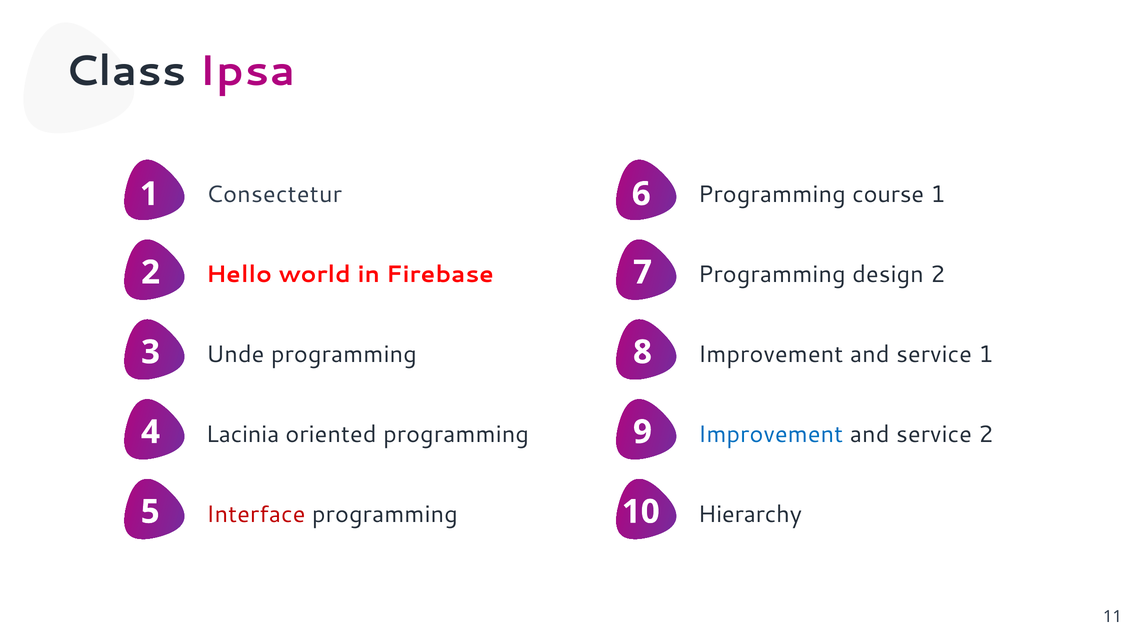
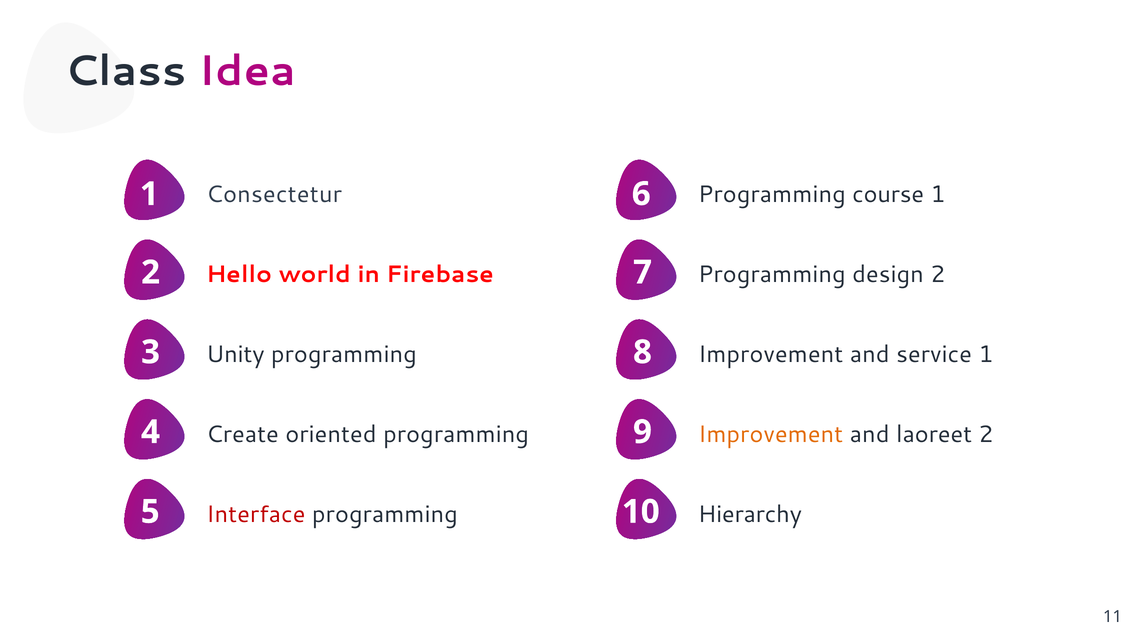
Ipsa: Ipsa -> Idea
Unde: Unde -> Unity
Lacinia: Lacinia -> Create
Improvement at (771, 434) colour: blue -> orange
service at (934, 434): service -> laoreet
